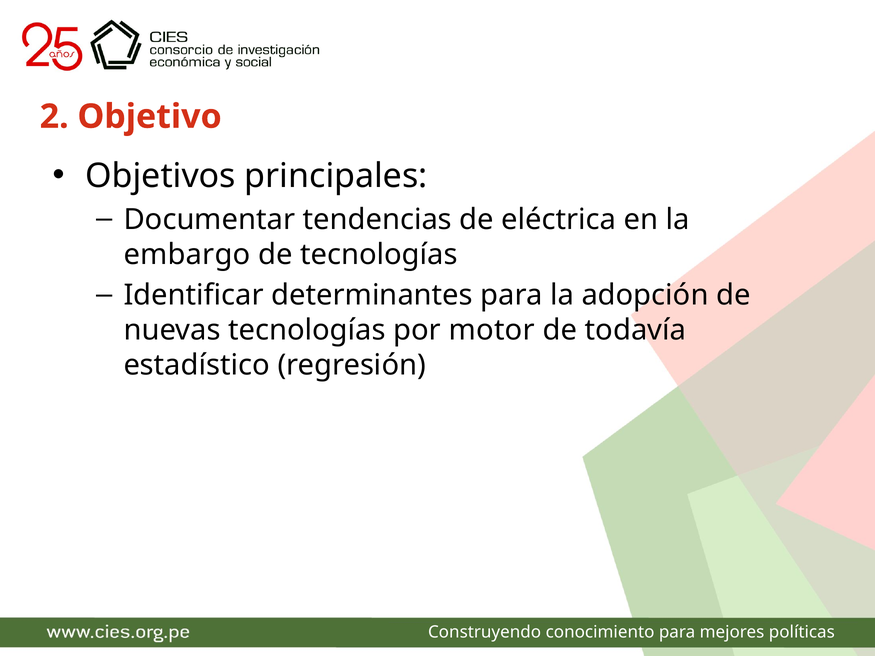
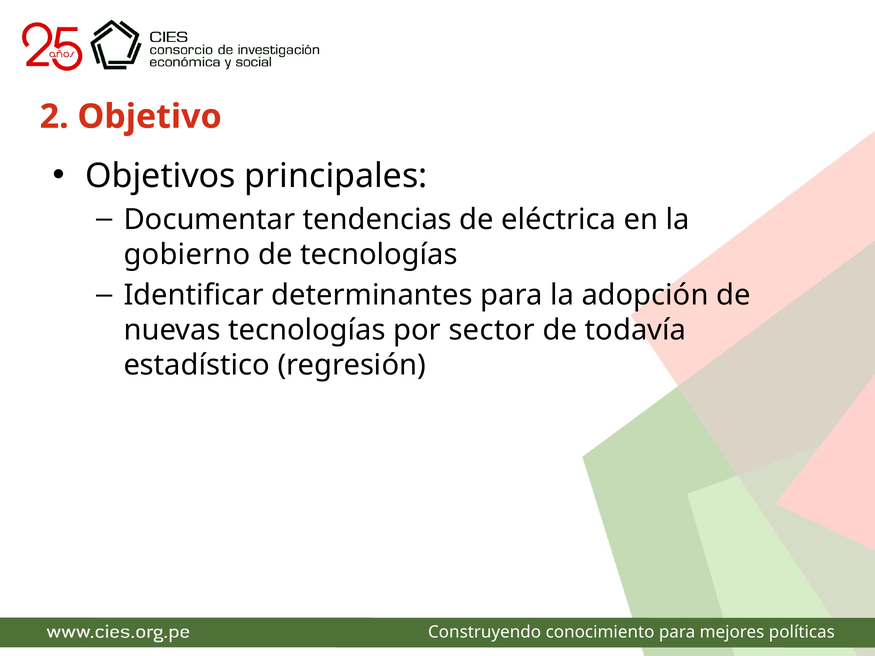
embargo: embargo -> gobierno
motor: motor -> sector
